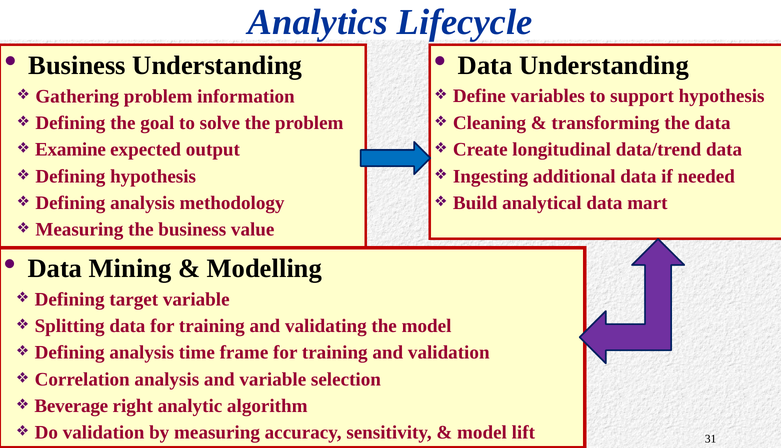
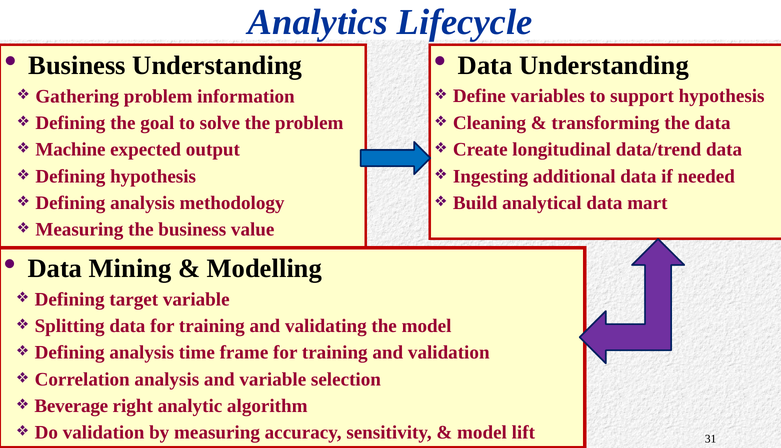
Examine: Examine -> Machine
